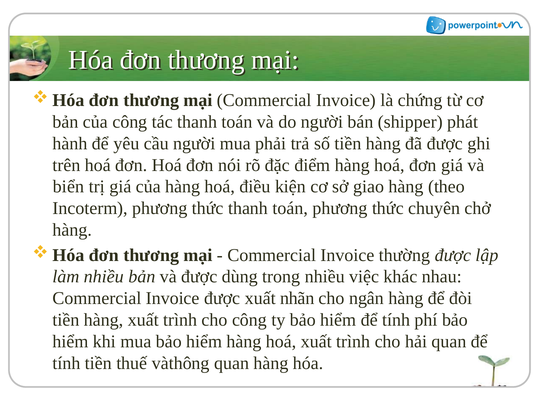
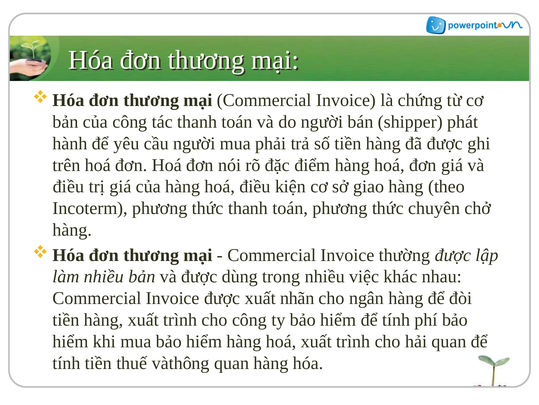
biển at (68, 186): biển -> điều
